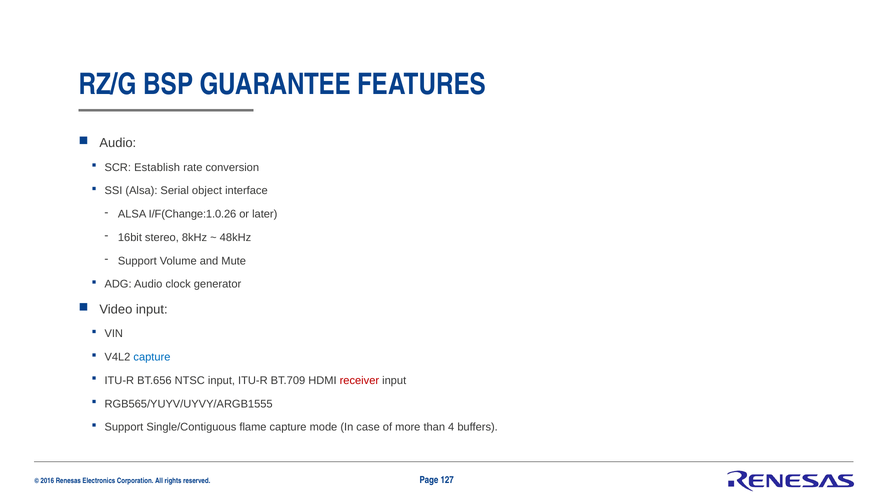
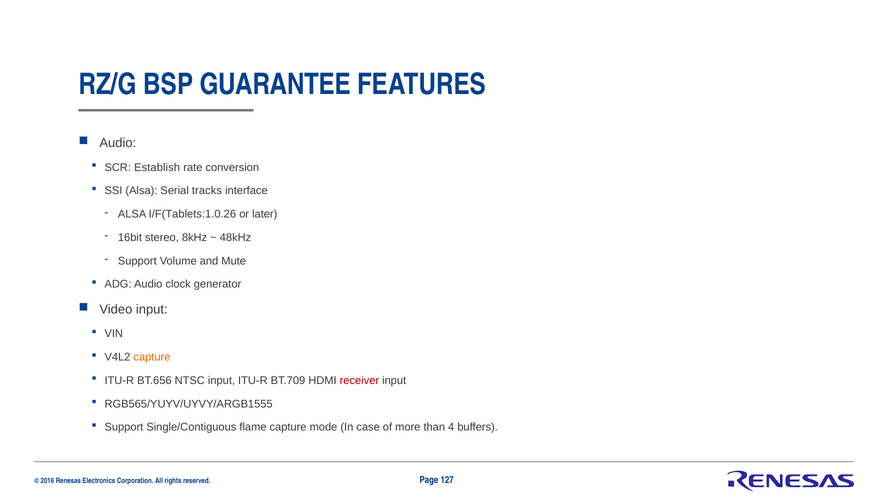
object: object -> tracks
I/F(Change:1.0.26: I/F(Change:1.0.26 -> I/F(Tablets:1.0.26
capture at (152, 357) colour: blue -> orange
